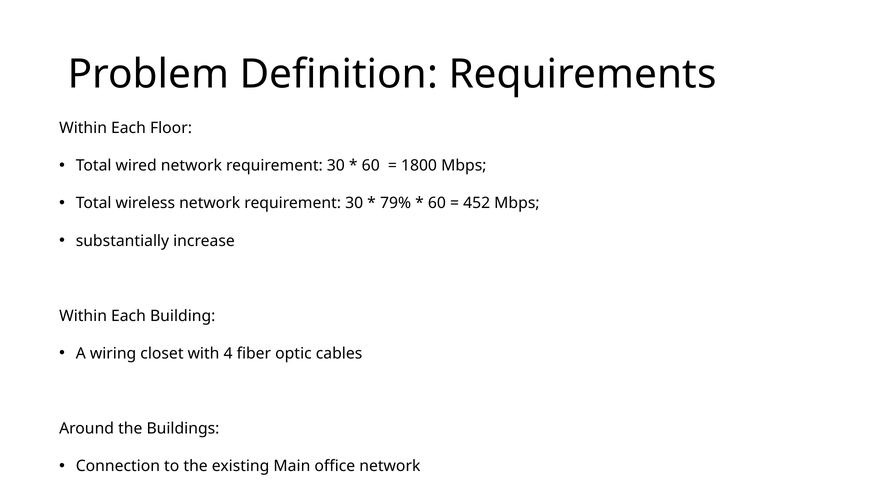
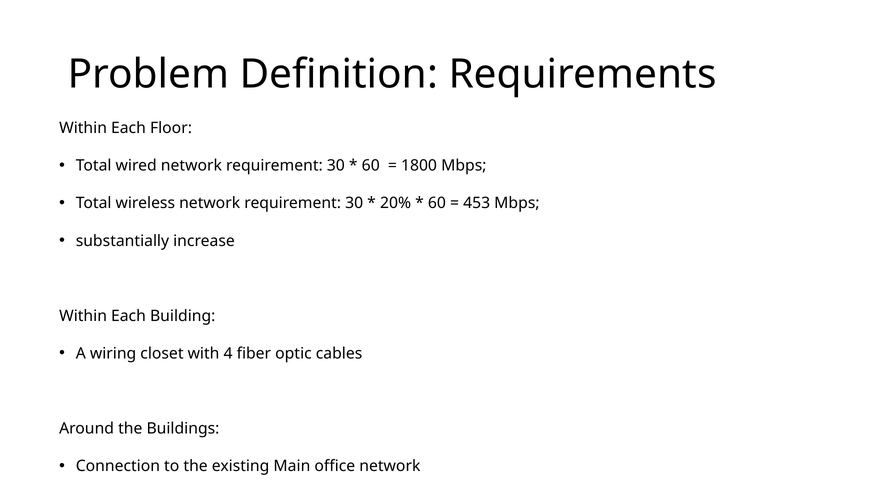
79%: 79% -> 20%
452: 452 -> 453
